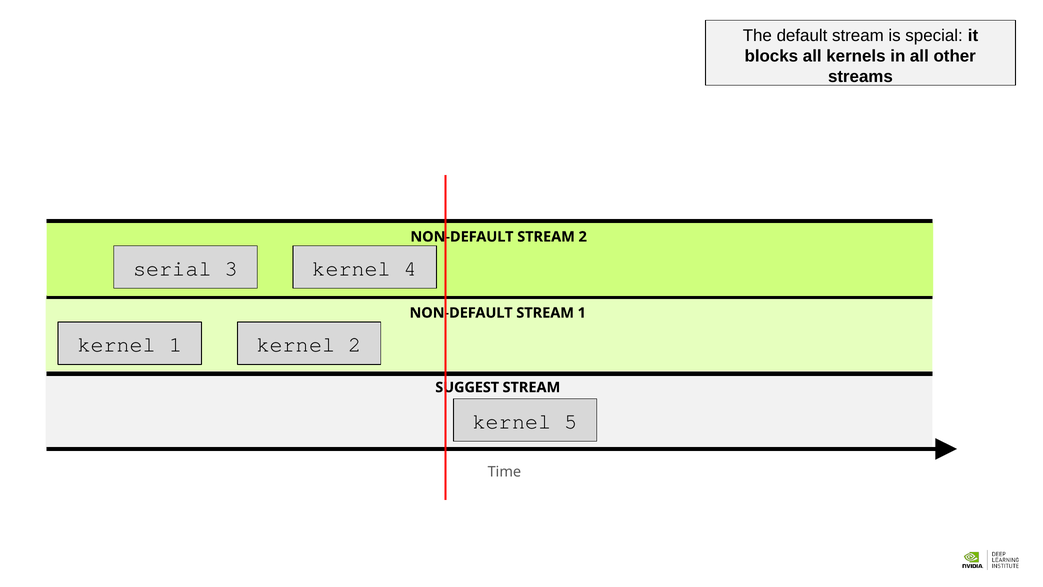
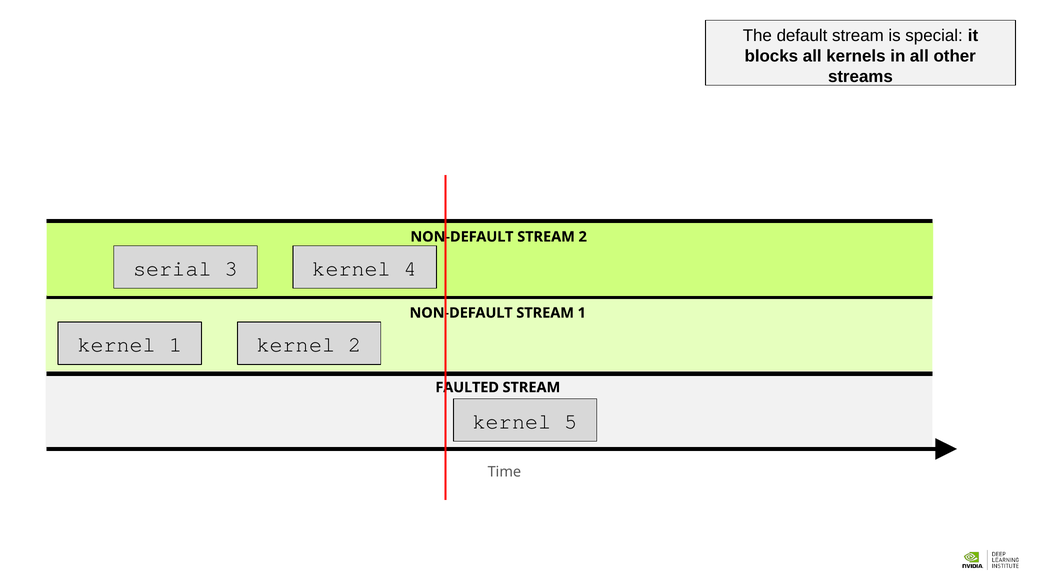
SUGGEST: SUGGEST -> FAULTED
